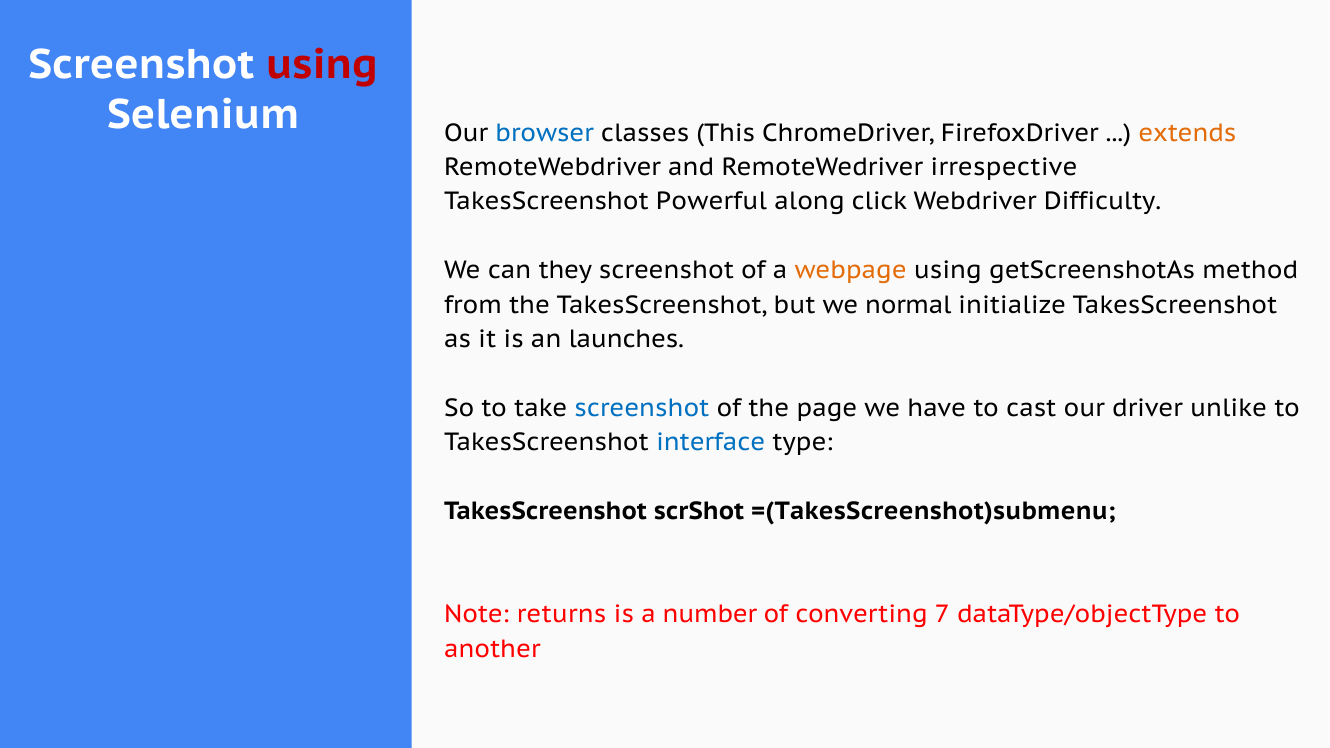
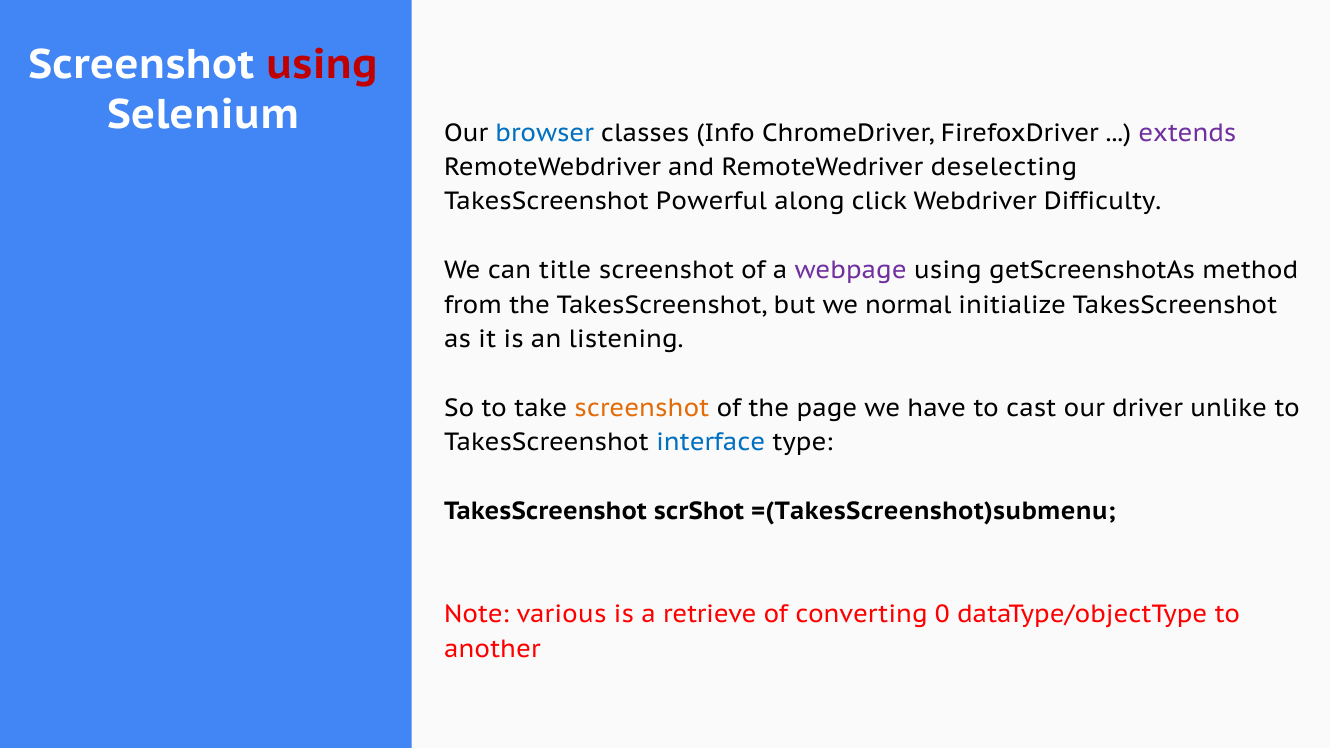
This: This -> Info
extends colour: orange -> purple
irrespective: irrespective -> deselecting
they: they -> title
webpage colour: orange -> purple
launches: launches -> listening
screenshot at (642, 408) colour: blue -> orange
returns: returns -> various
number: number -> retrieve
7: 7 -> 0
